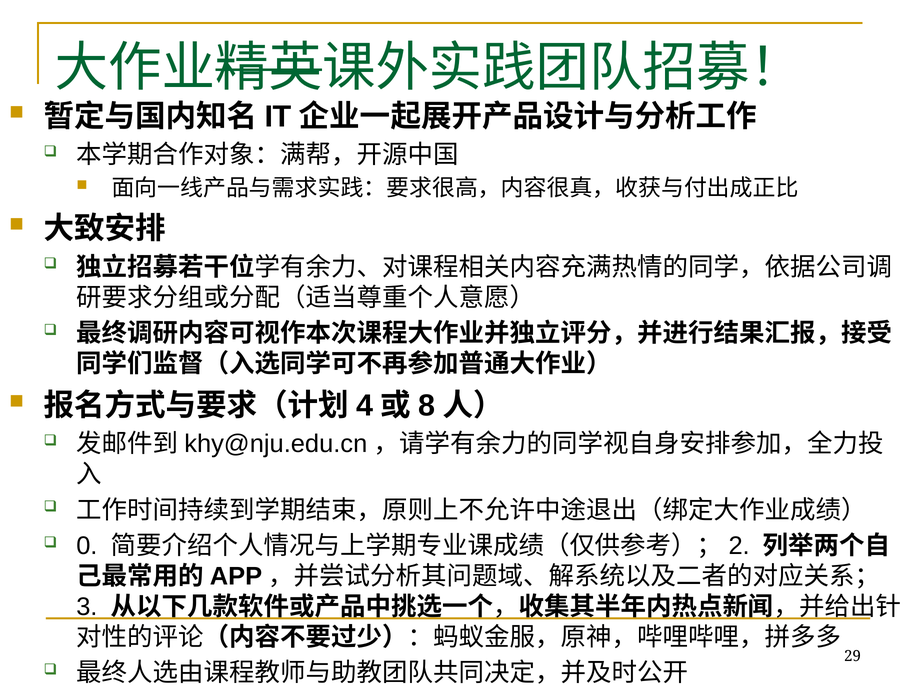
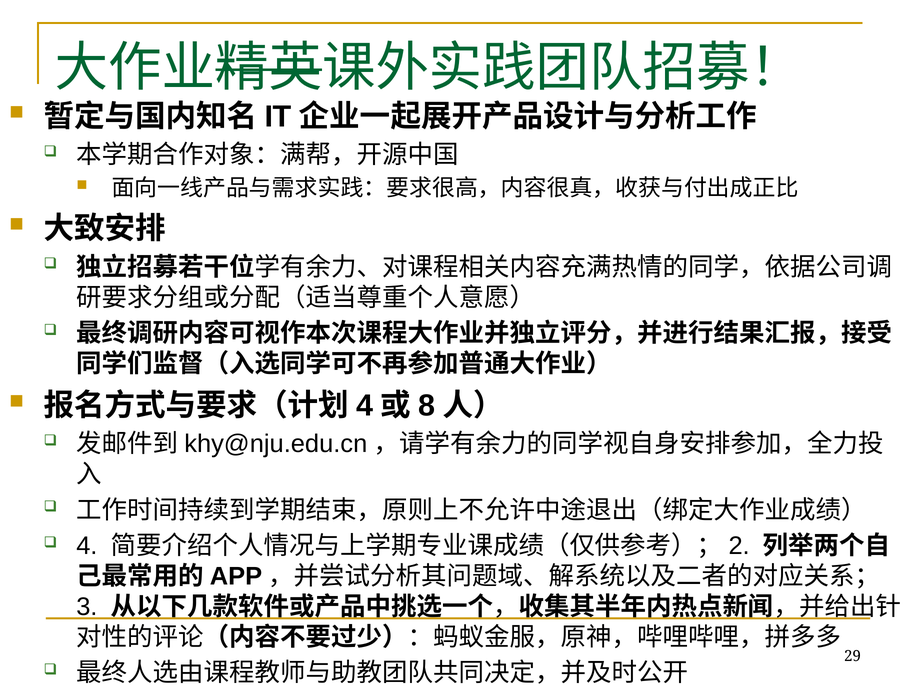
0: 0 -> 4
